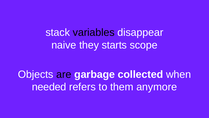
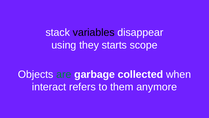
naive: naive -> using
are colour: black -> green
needed: needed -> interact
